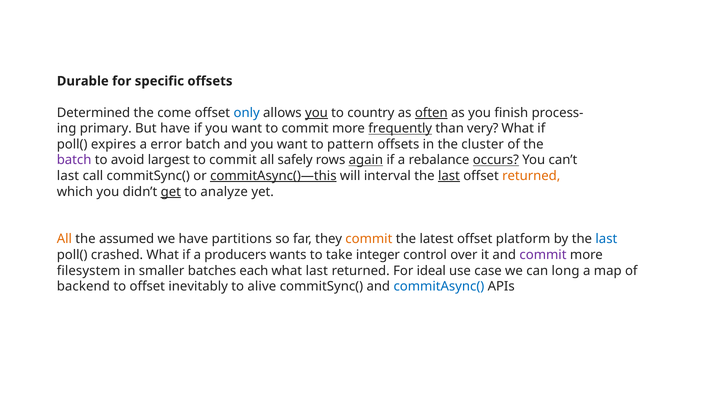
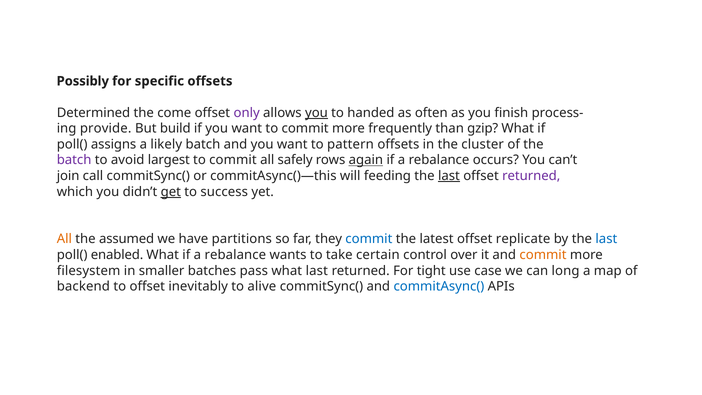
Durable: Durable -> Possibly
only colour: blue -> purple
country: country -> handed
often underline: present -> none
primary: primary -> provide
But have: have -> build
frequently underline: present -> none
very: very -> gzip
expires: expires -> assigns
error: error -> likely
occurs underline: present -> none
last at (68, 176): last -> join
commitAsync()—this underline: present -> none
interval: interval -> feeding
returned at (531, 176) colour: orange -> purple
analyze: analyze -> success
commit at (369, 239) colour: orange -> blue
platform: platform -> replicate
crashed: crashed -> enabled
What if a producers: producers -> rebalance
integer: integer -> certain
commit at (543, 255) colour: purple -> orange
each: each -> pass
ideal: ideal -> tight
